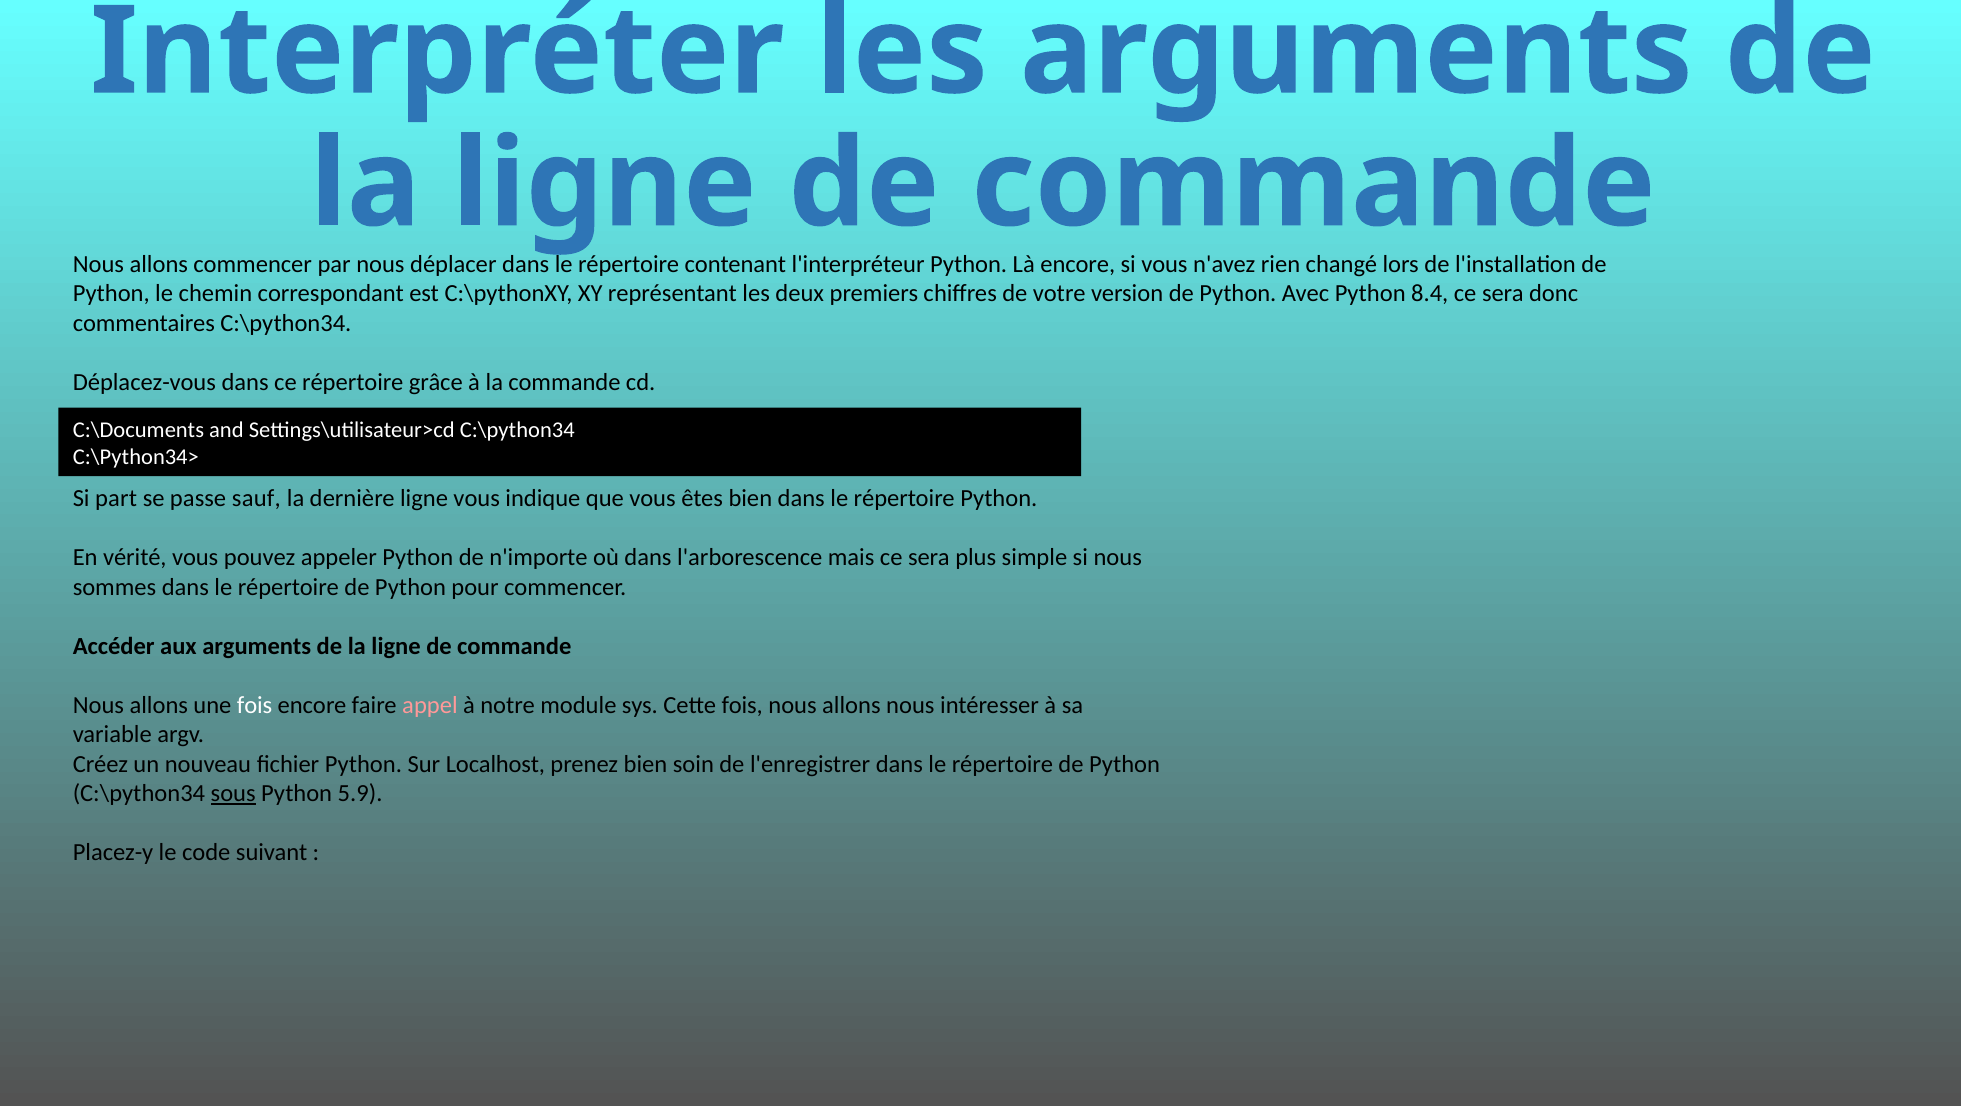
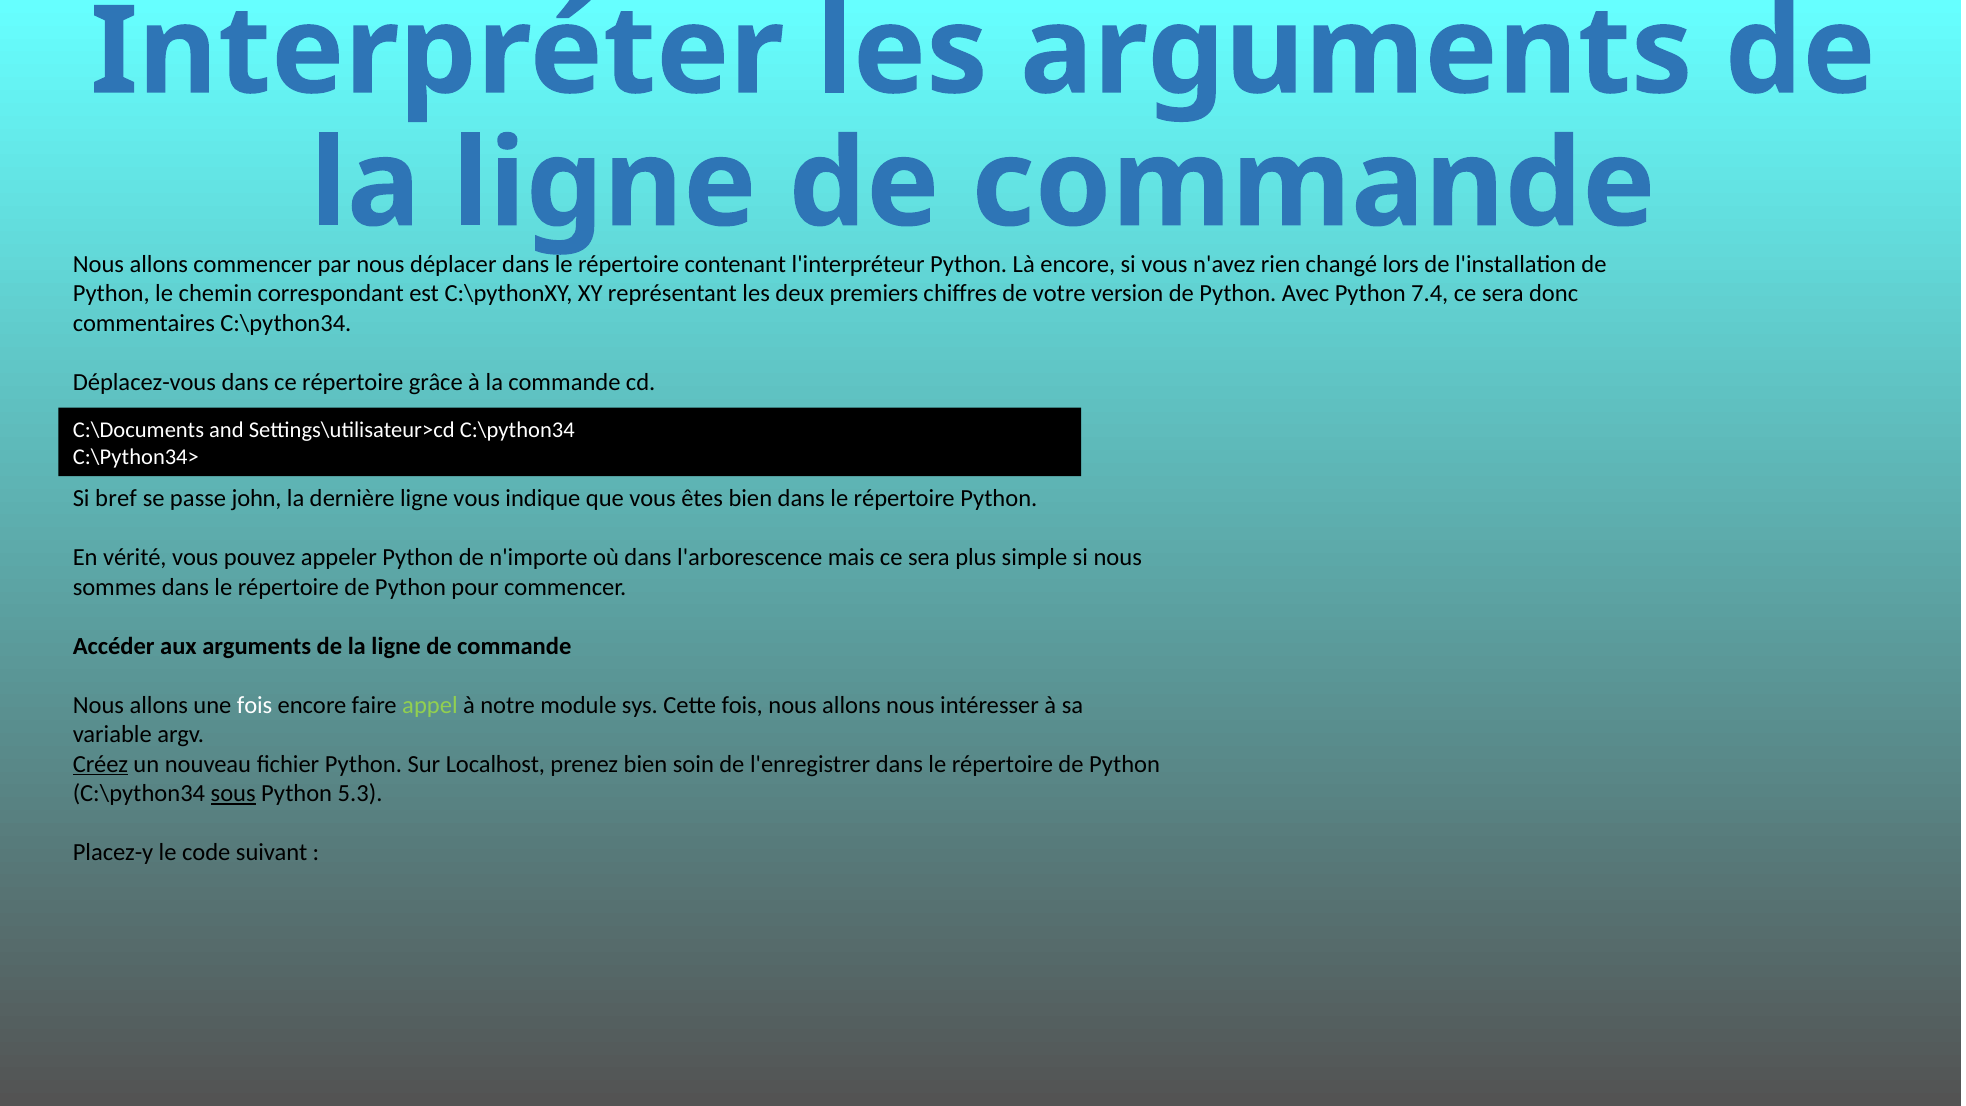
8.4: 8.4 -> 7.4
part: part -> bref
sauf: sauf -> john
appel colour: pink -> light green
Créez underline: none -> present
5.9: 5.9 -> 5.3
